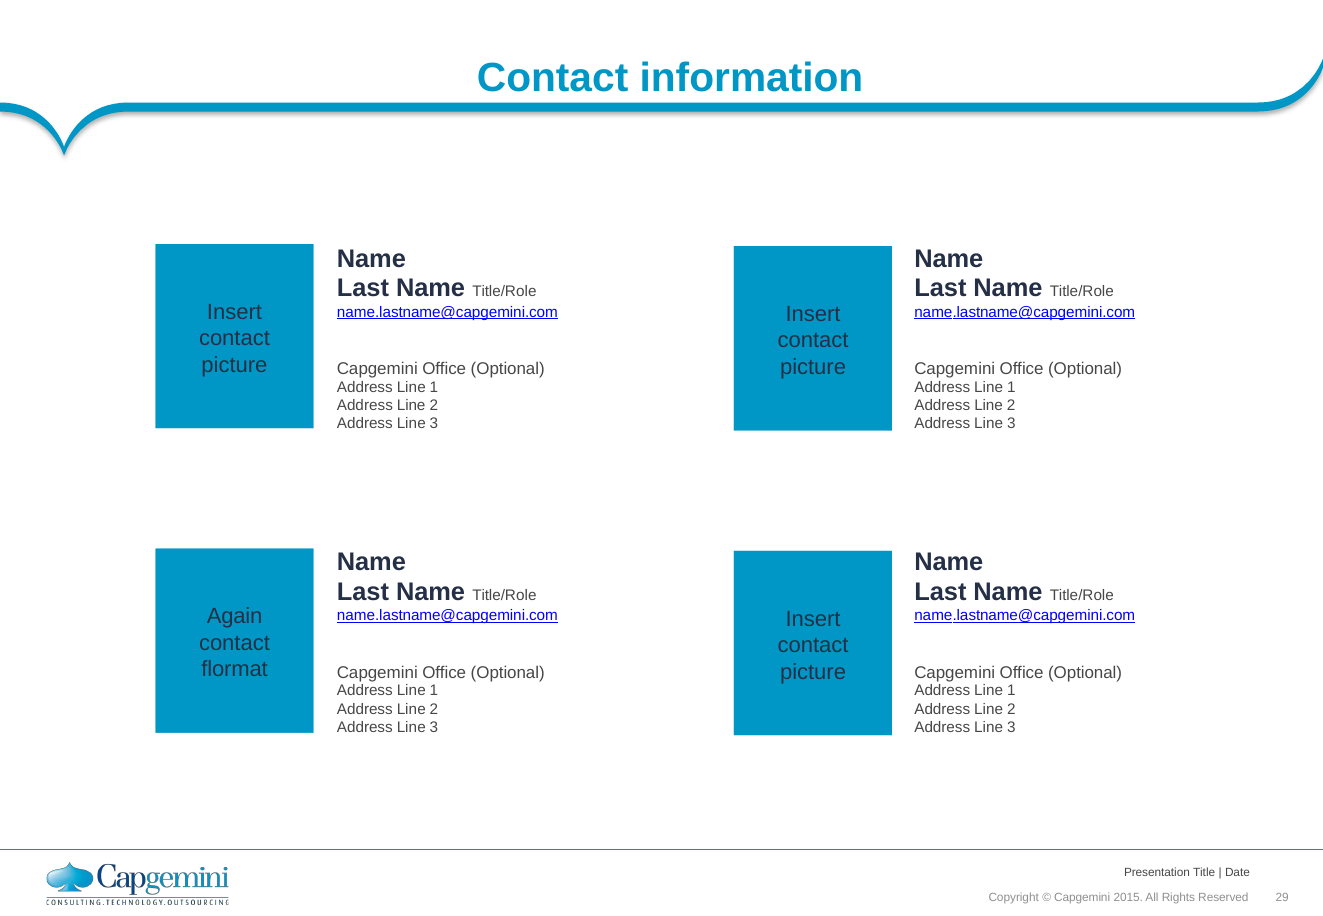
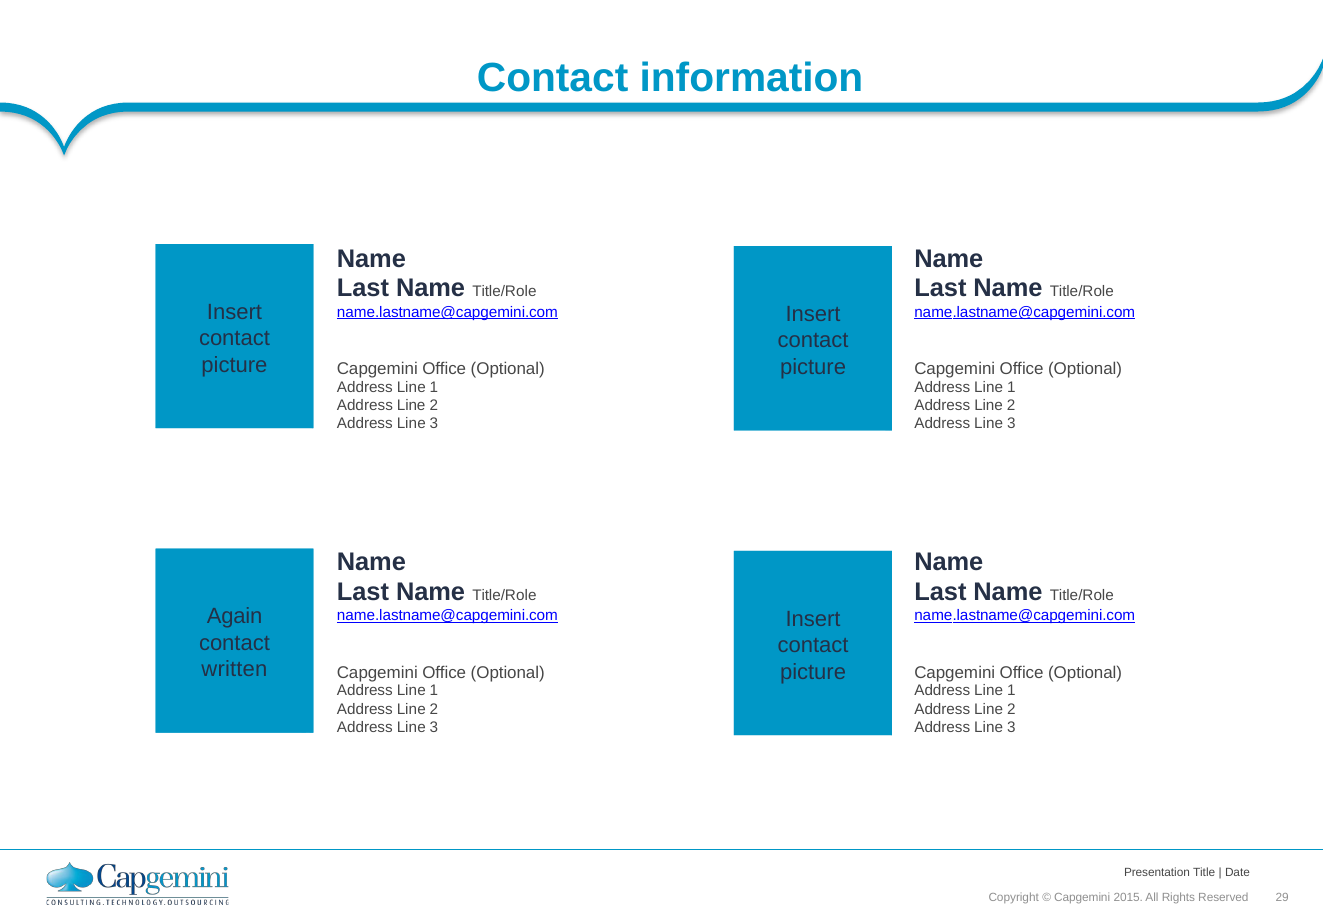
flormat: flormat -> written
